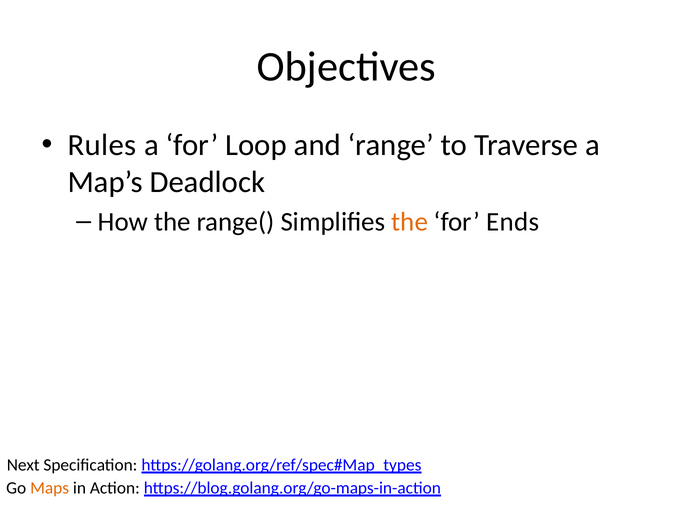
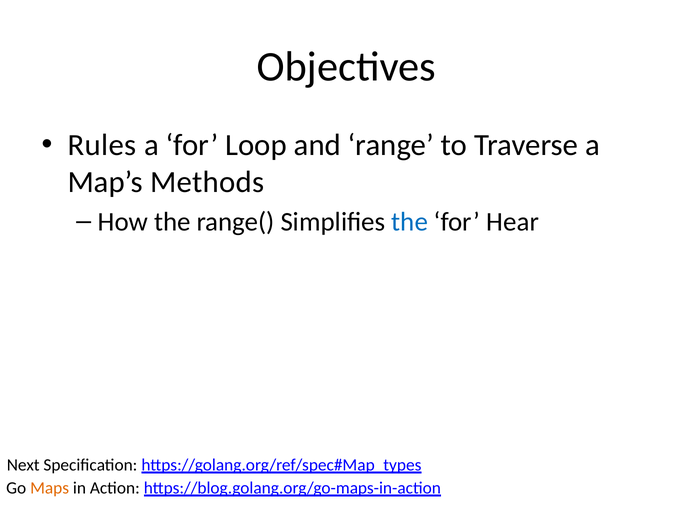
Deadlock: Deadlock -> Methods
the at (410, 222) colour: orange -> blue
Ends: Ends -> Hear
